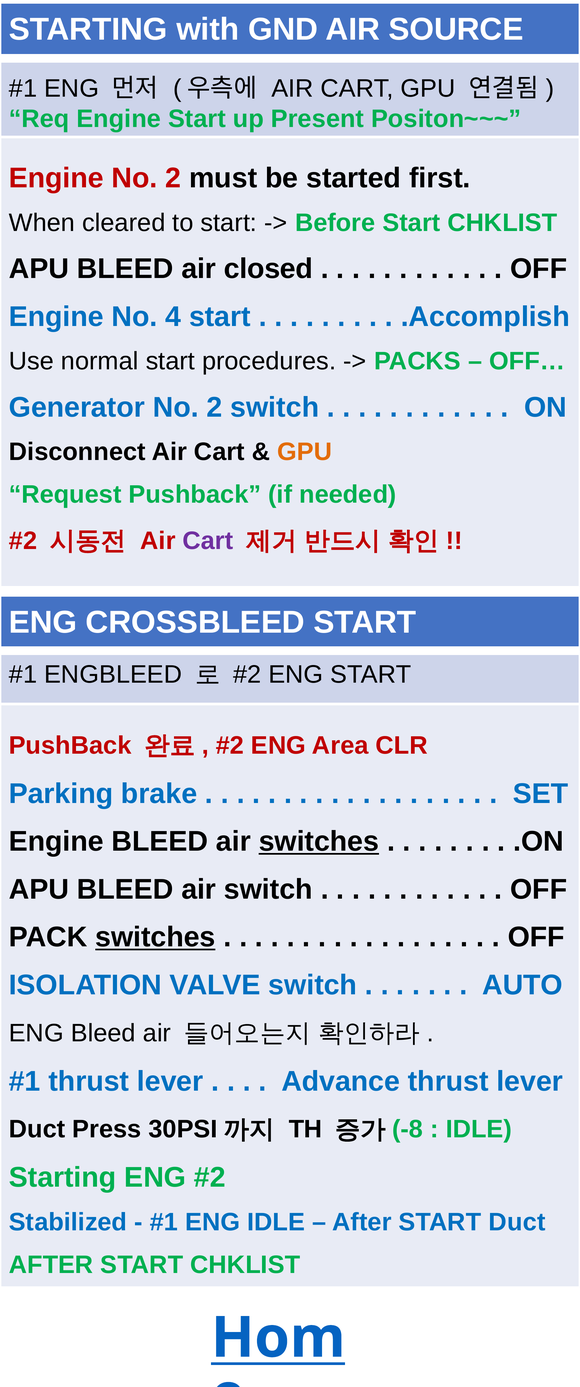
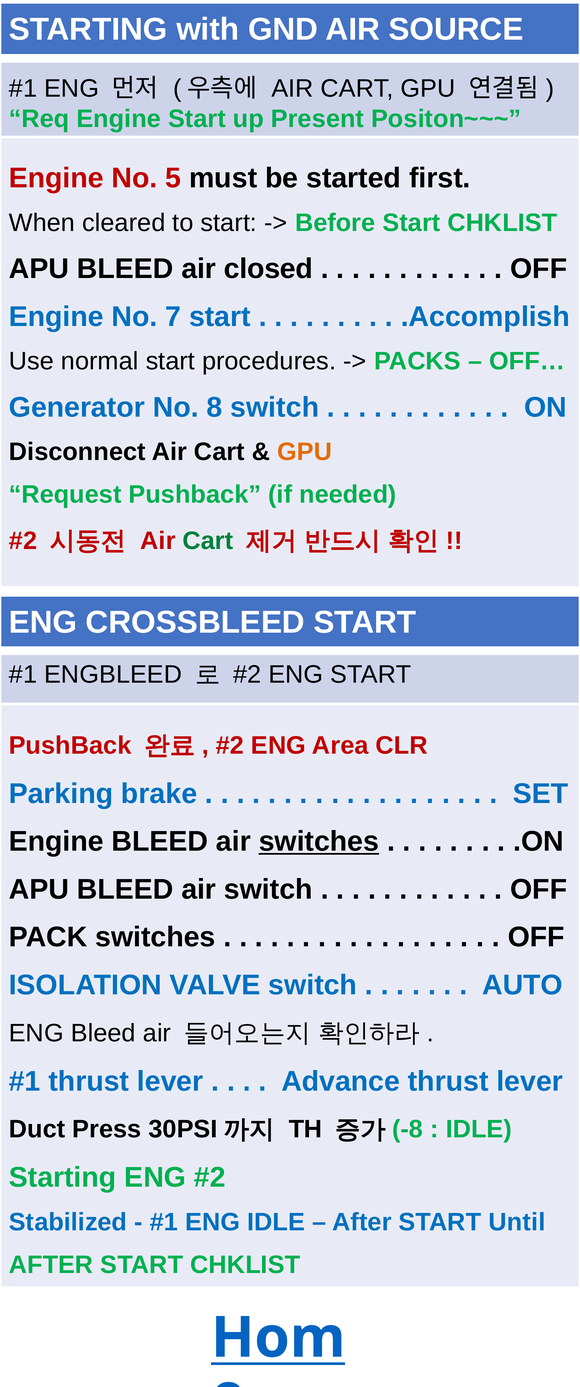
Engine No 2: 2 -> 5
4: 4 -> 7
Generator No 2: 2 -> 8
Cart at (208, 541) colour: purple -> green
switches at (155, 938) underline: present -> none
START Duct: Duct -> Until
